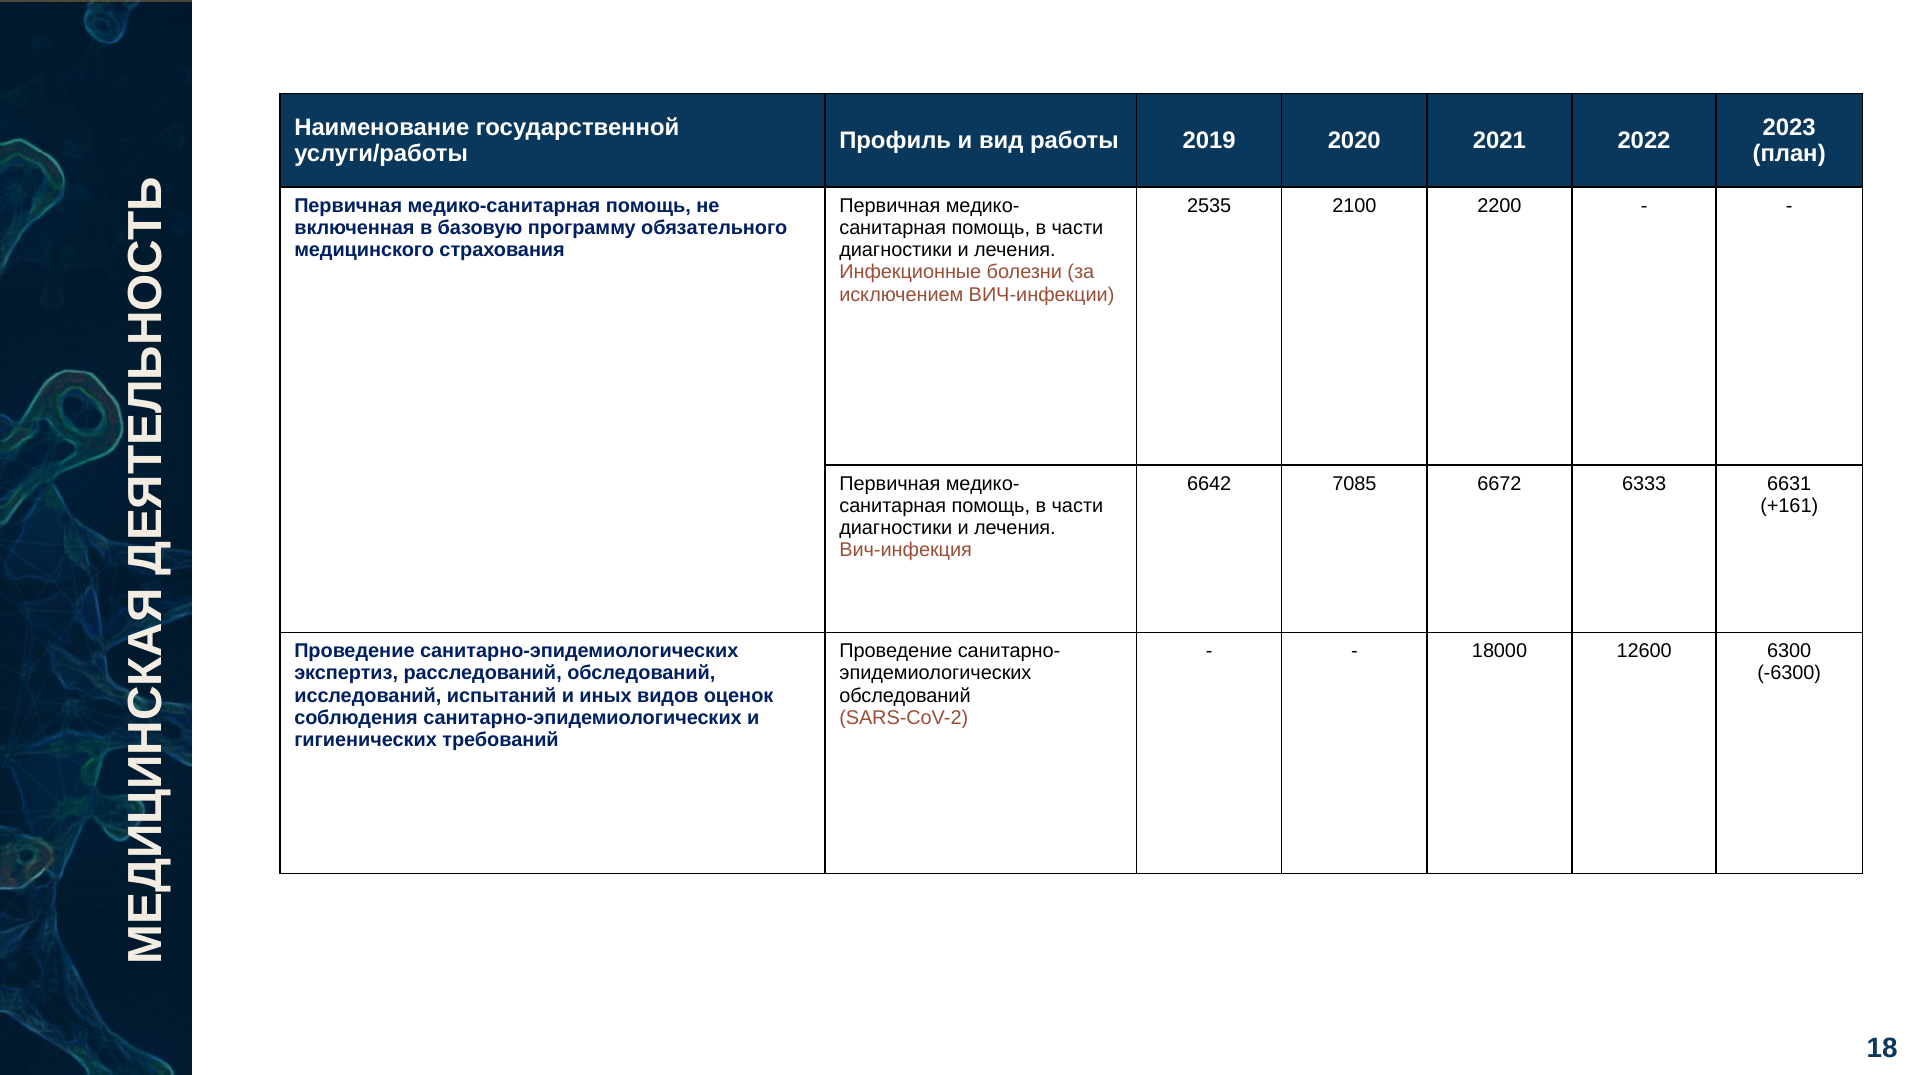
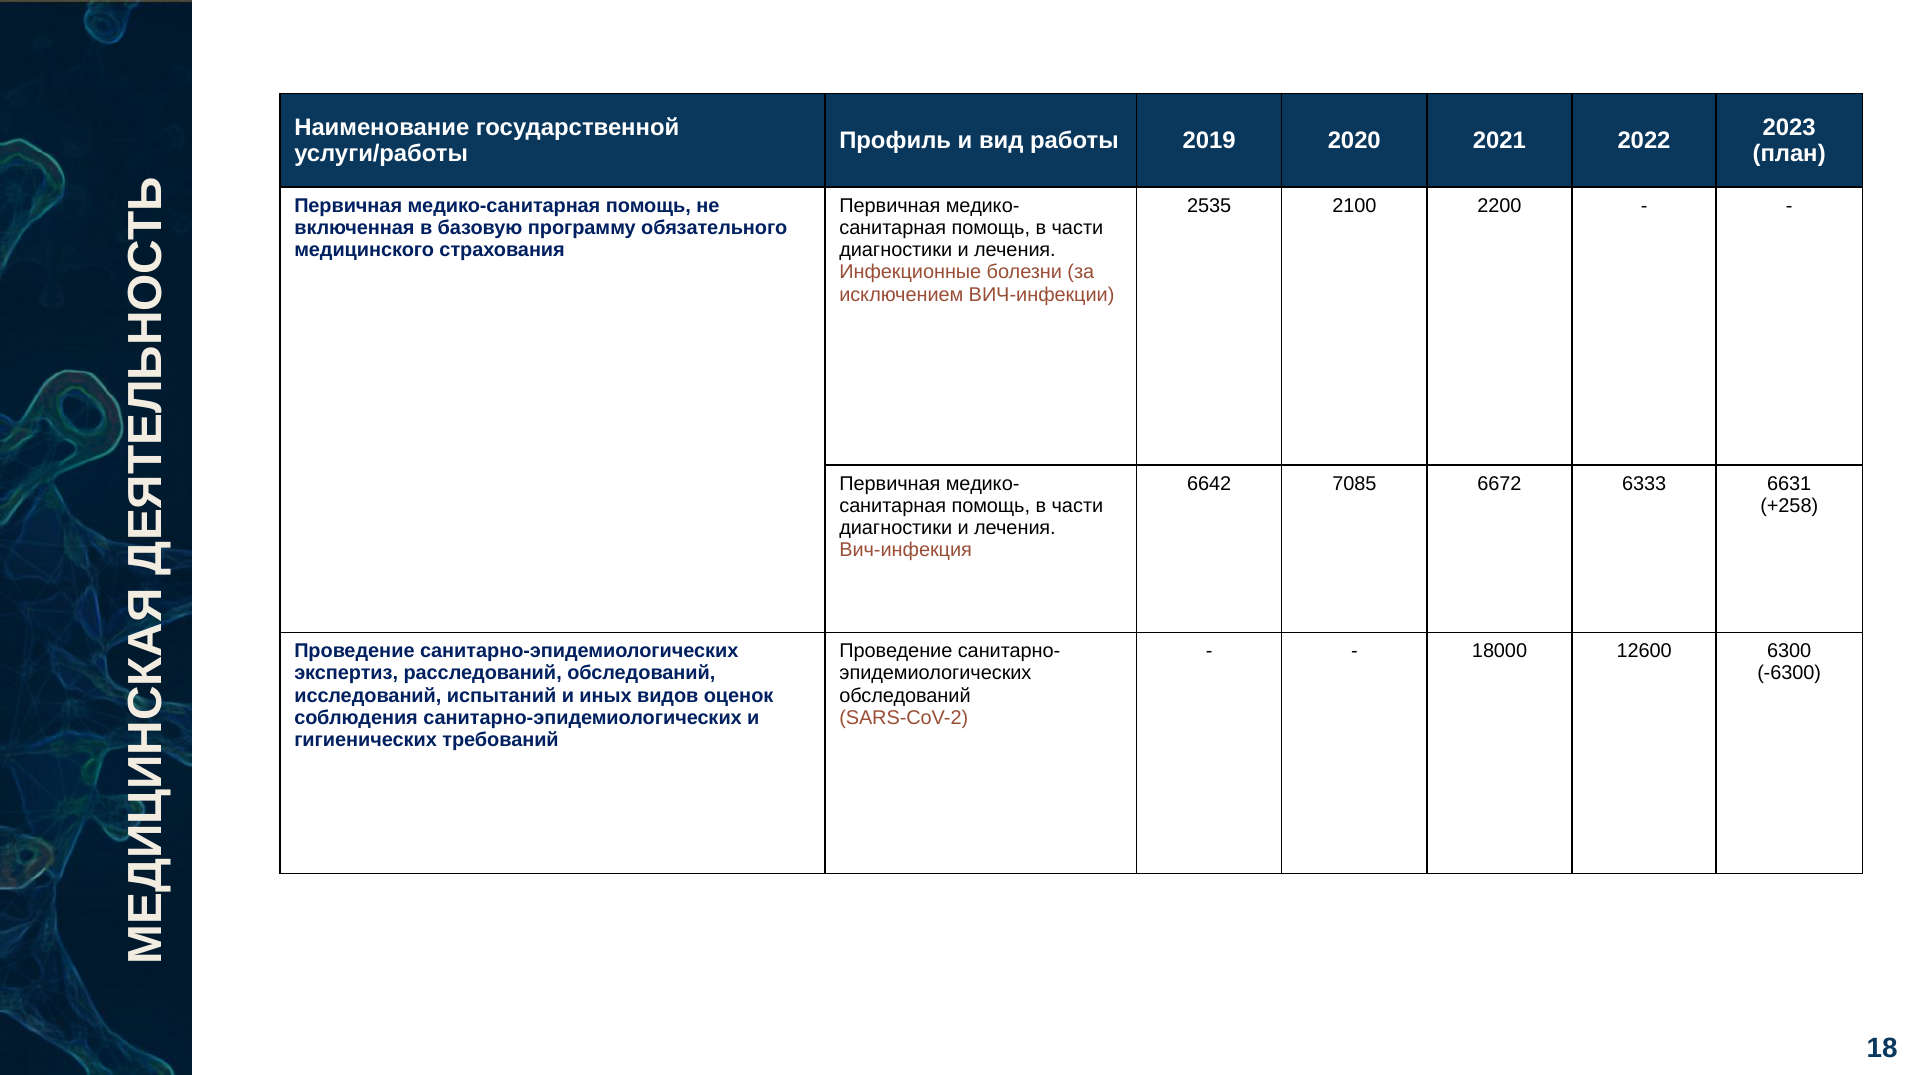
+161: +161 -> +258
